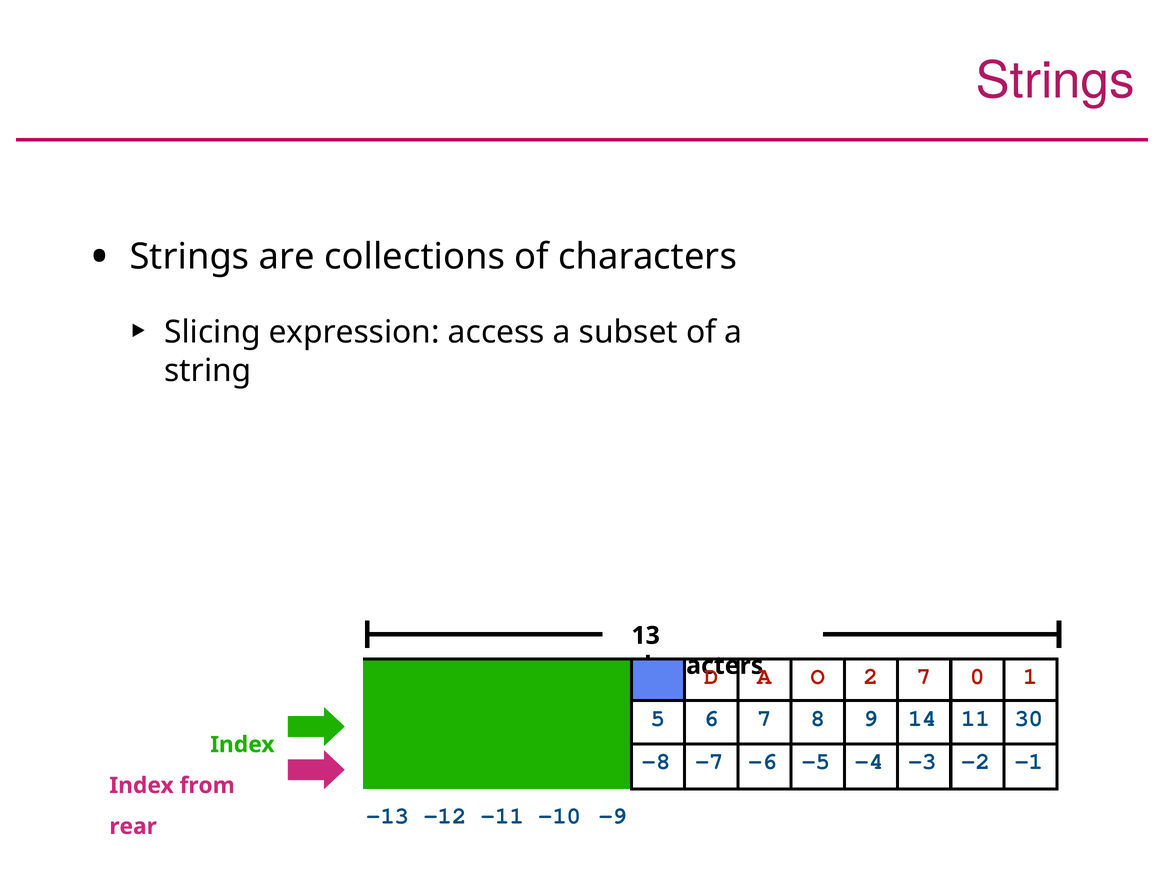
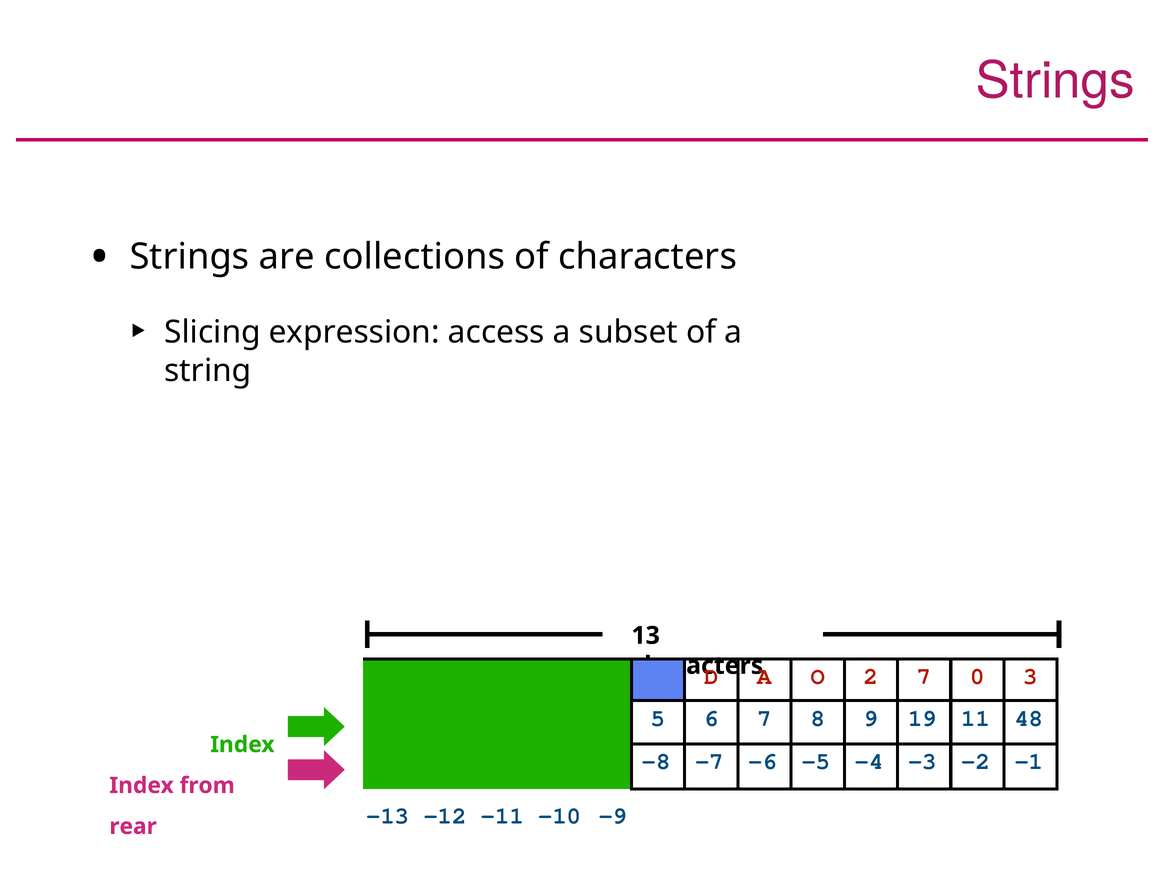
7 0 1: 1 -> 3
14: 14 -> 19
30: 30 -> 48
